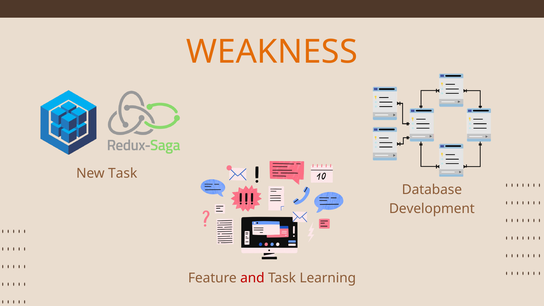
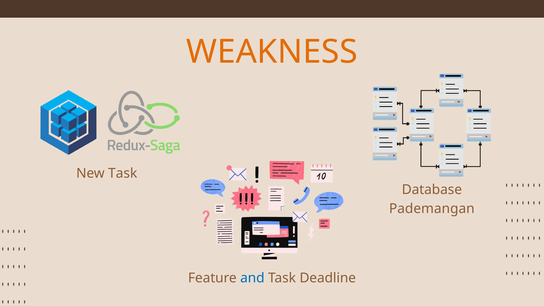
Development: Development -> Pademangan
and colour: red -> blue
Learning: Learning -> Deadline
